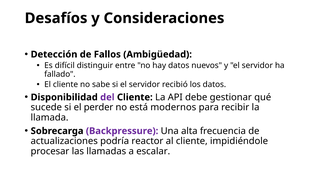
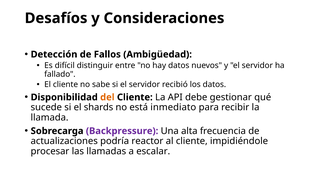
del colour: purple -> orange
perder: perder -> shards
modernos: modernos -> inmediato
